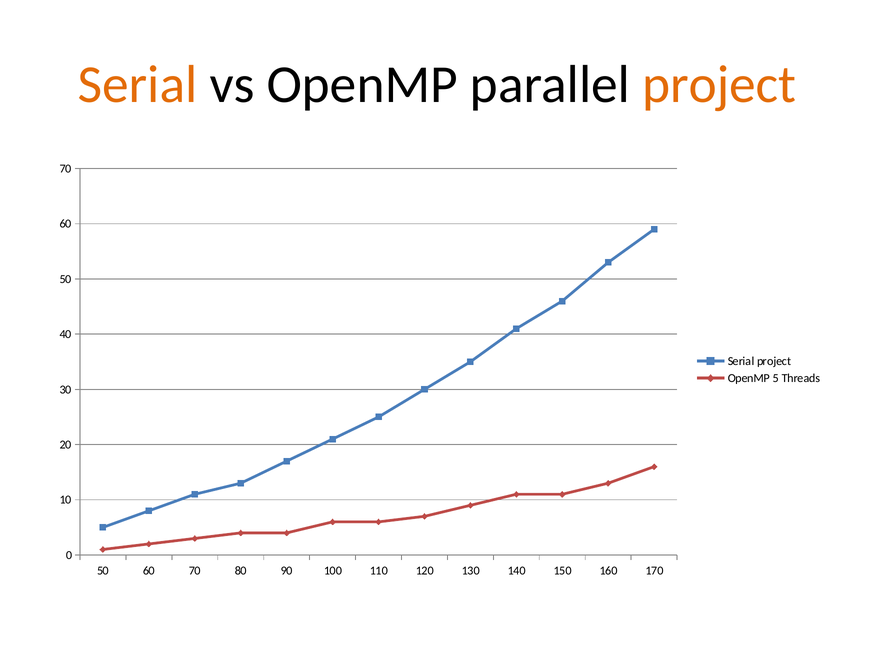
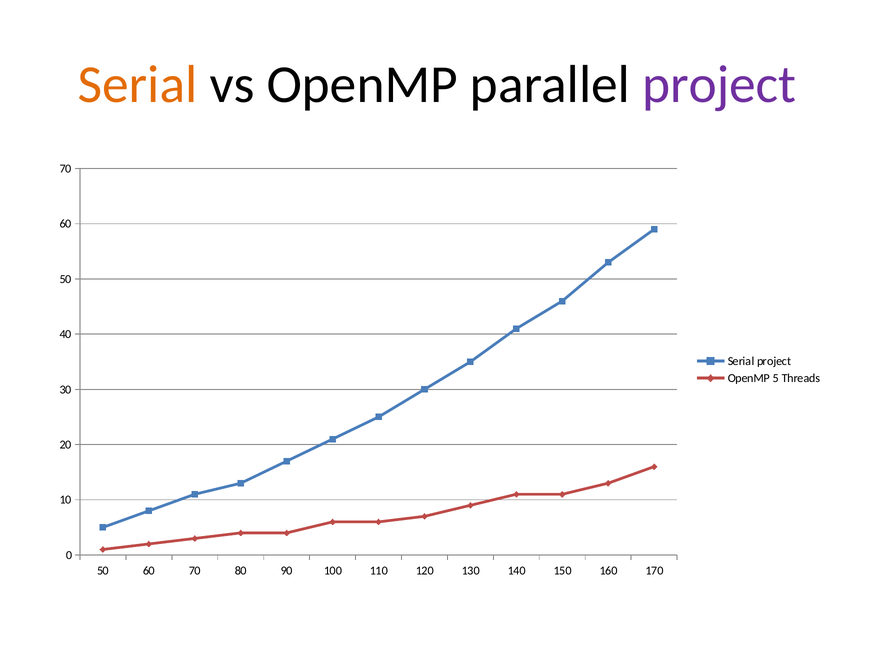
project at (719, 85) colour: orange -> purple
